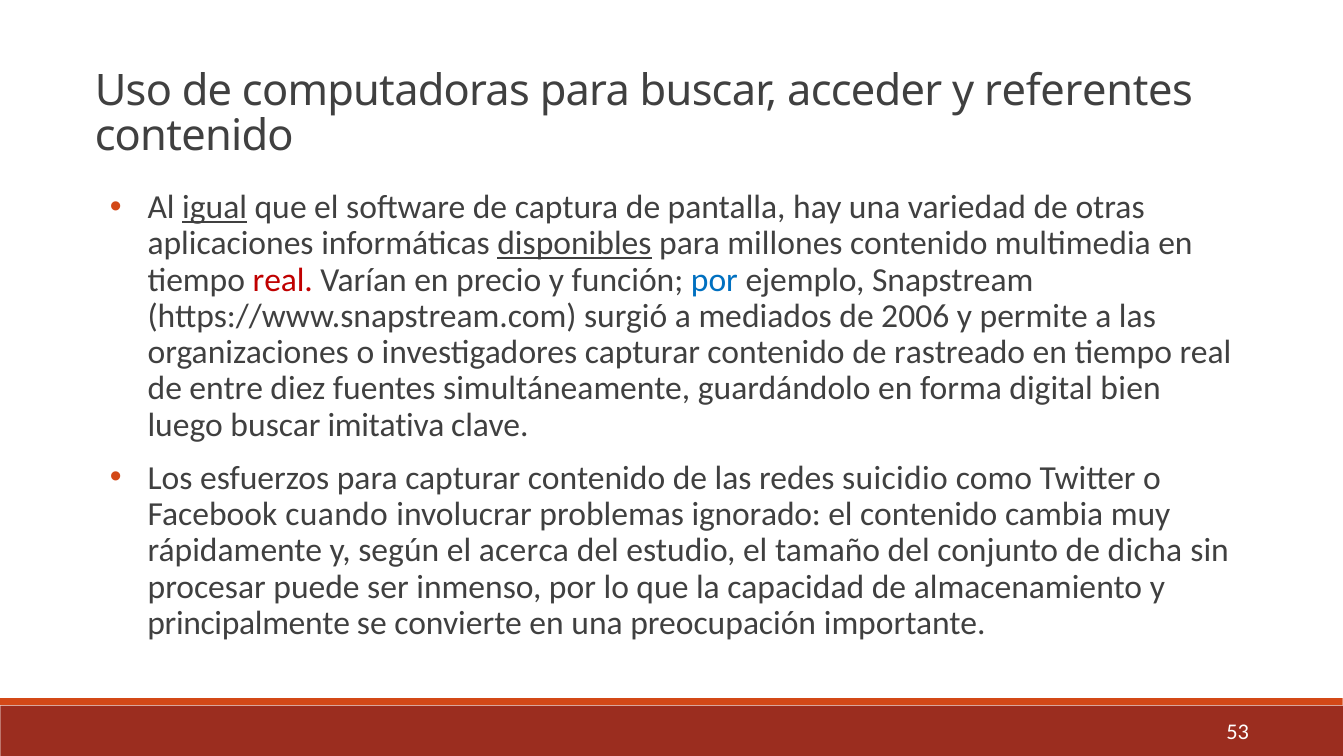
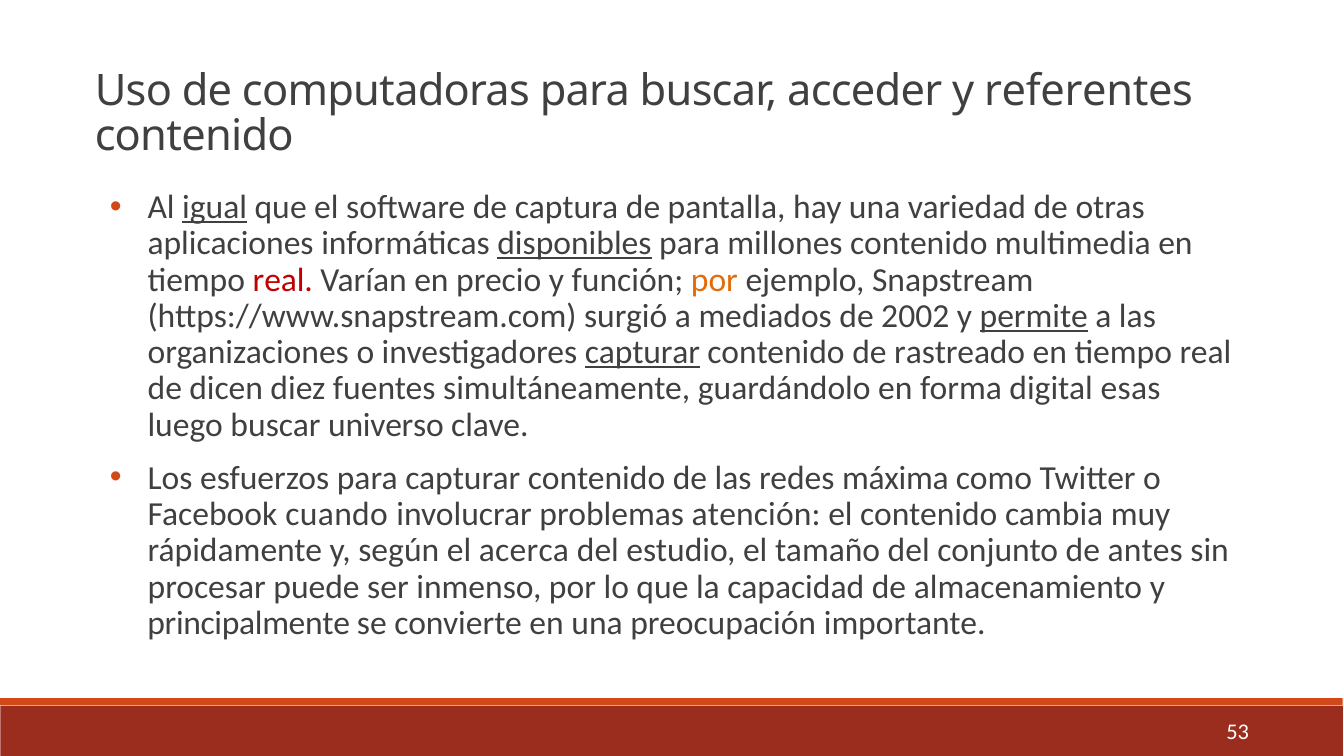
por at (714, 280) colour: blue -> orange
2006: 2006 -> 2002
permite underline: none -> present
capturar at (642, 352) underline: none -> present
entre: entre -> dicen
bien: bien -> esas
imitativa: imitativa -> universo
suicidio: suicidio -> máxima
ignorado: ignorado -> atención
dicha: dicha -> antes
